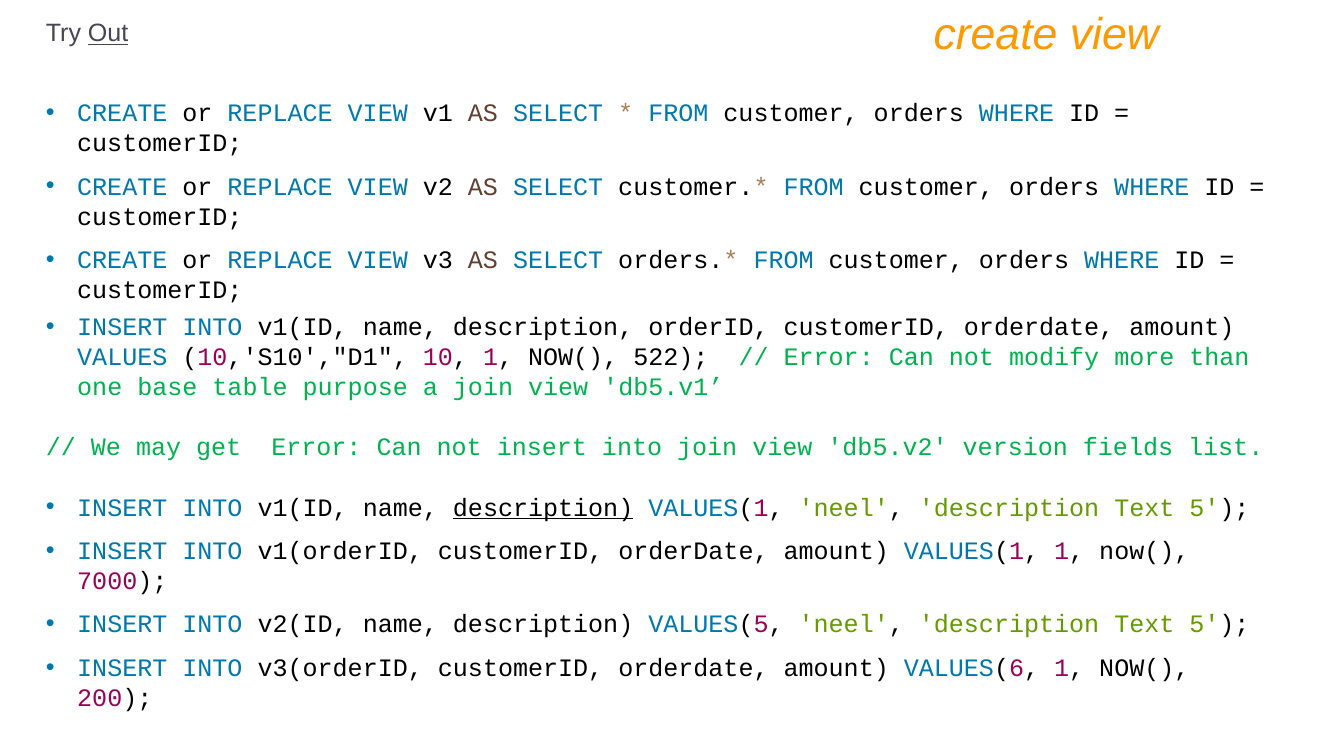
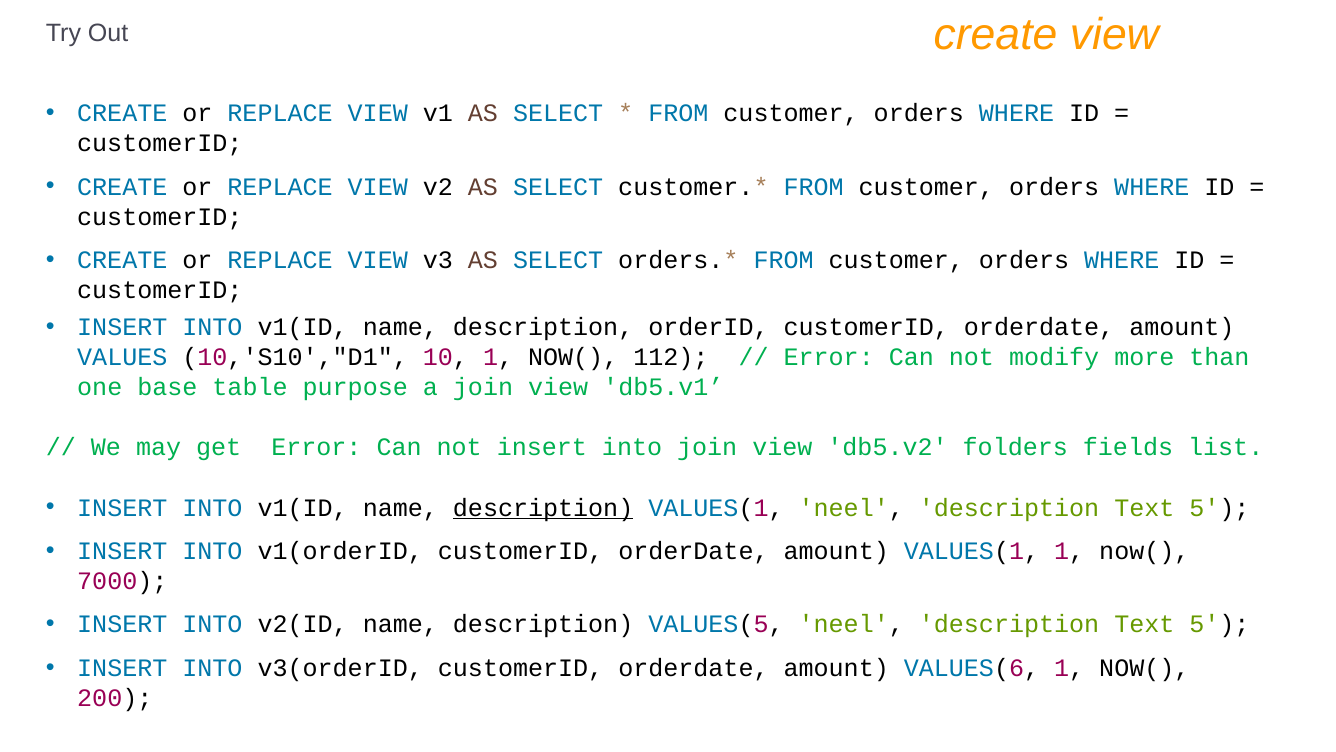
Out underline: present -> none
522: 522 -> 112
version: version -> folders
